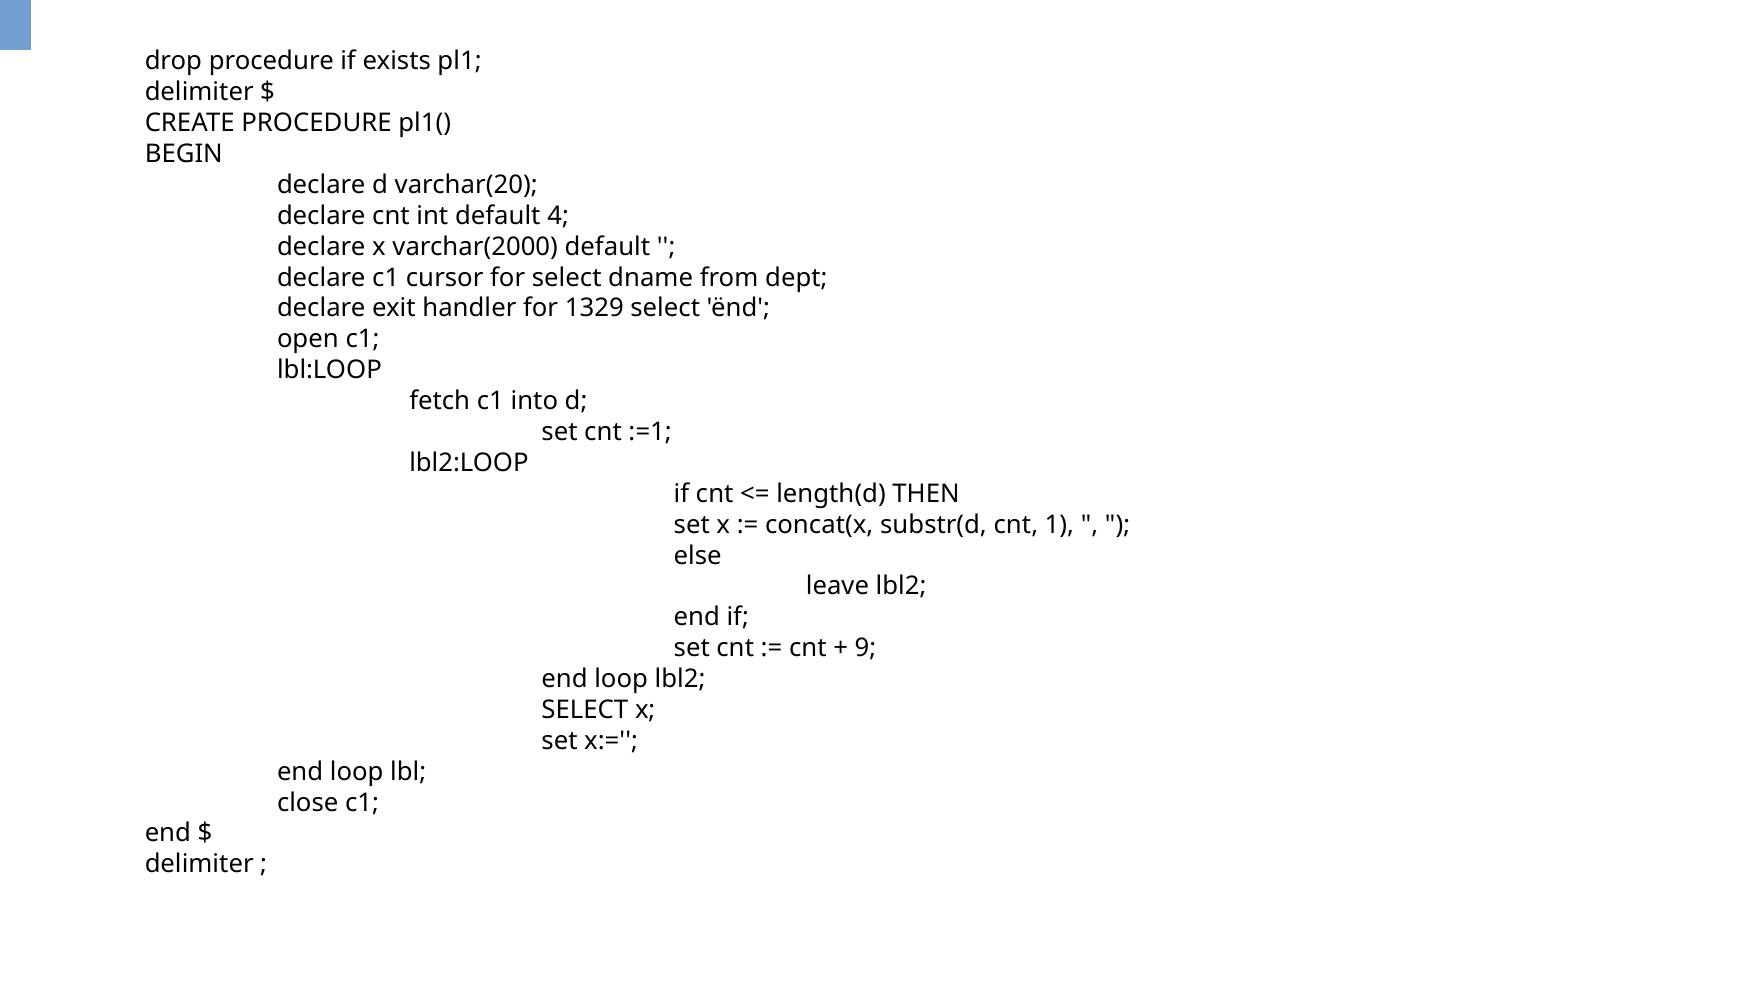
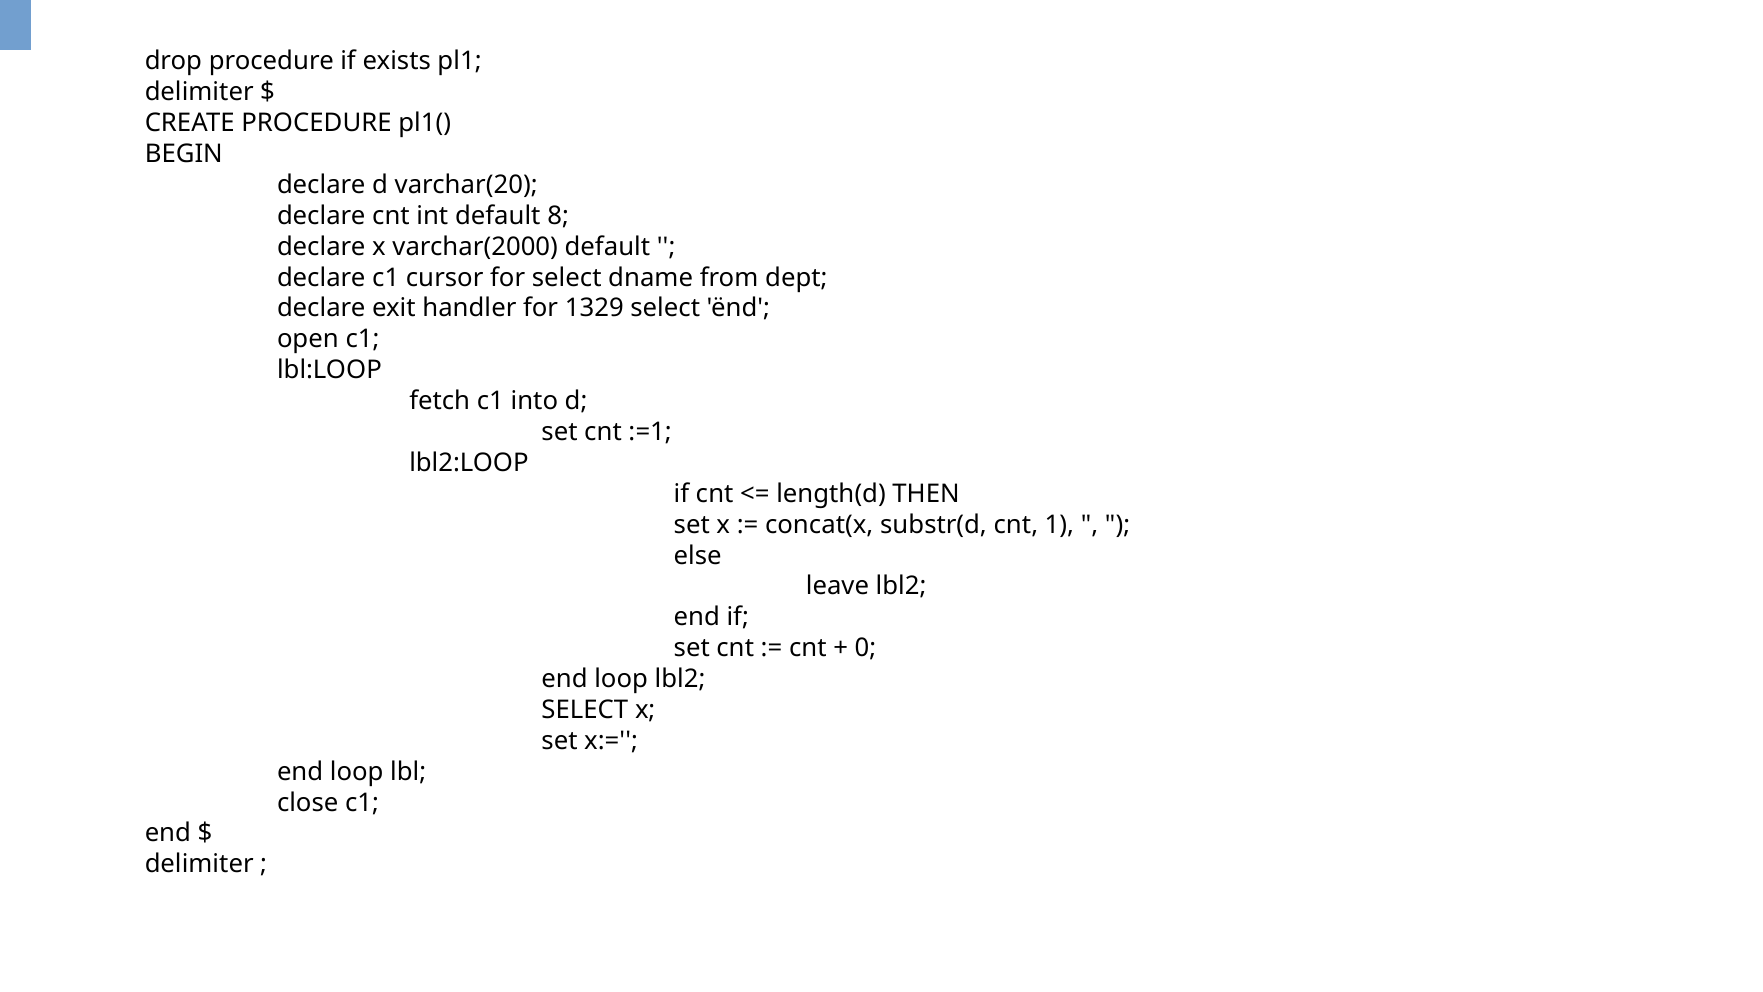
4: 4 -> 8
9: 9 -> 0
